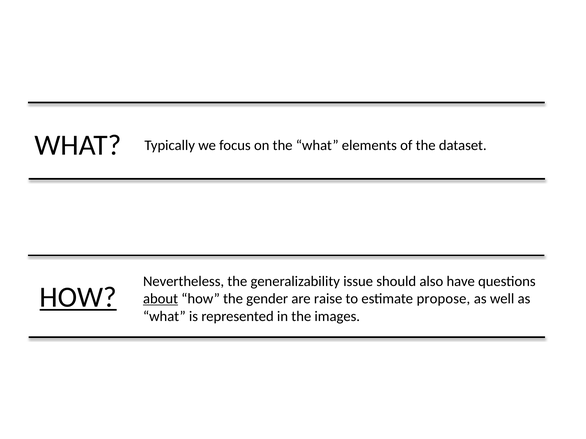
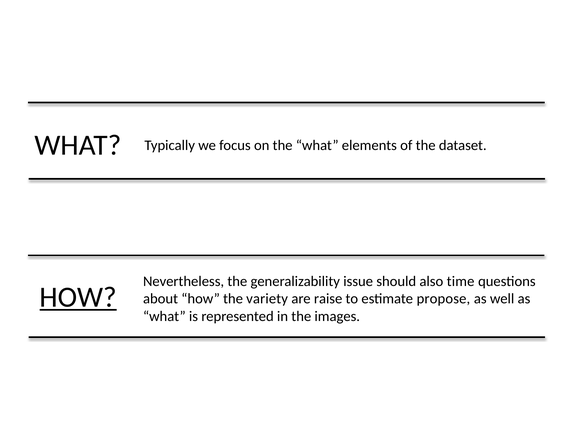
have: have -> time
about underline: present -> none
gender: gender -> variety
